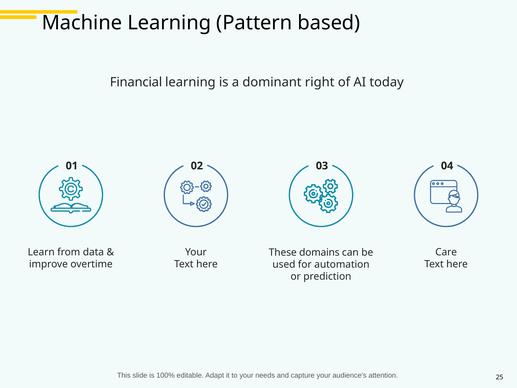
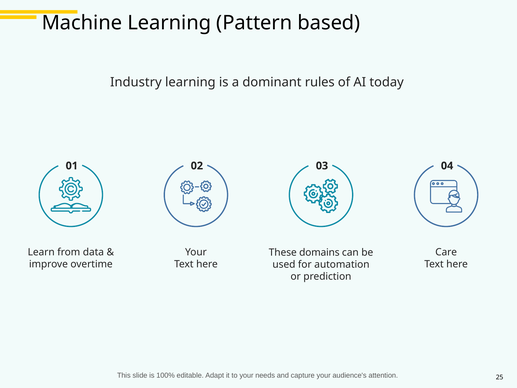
Financial: Financial -> Industry
right: right -> rules
